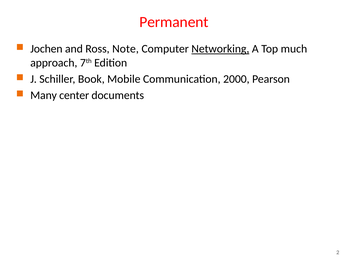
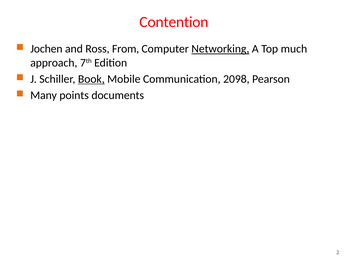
Permanent: Permanent -> Contention
Note: Note -> From
Book underline: none -> present
2000: 2000 -> 2098
center: center -> points
